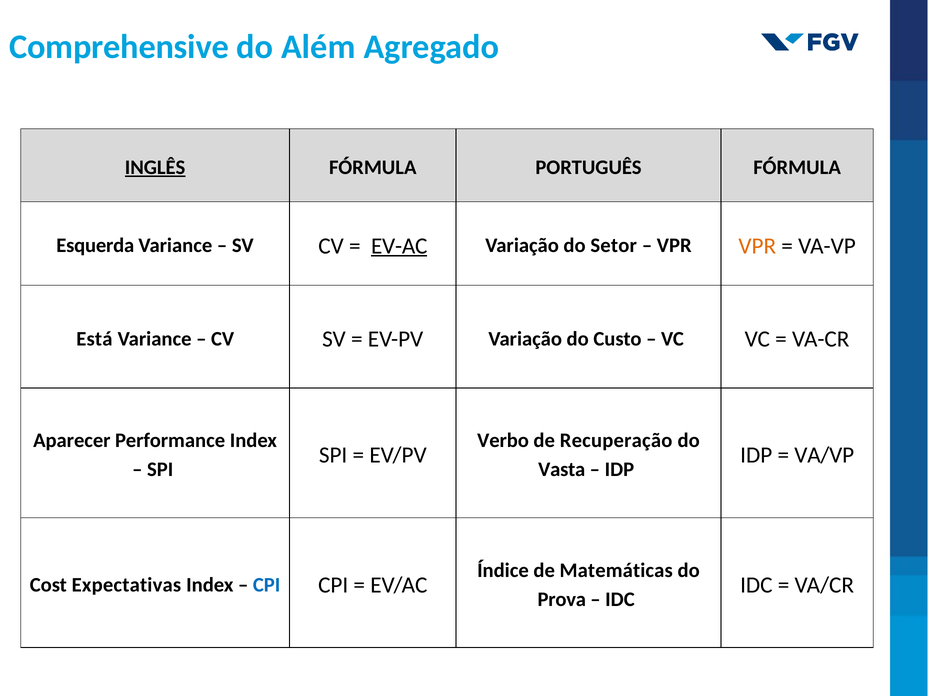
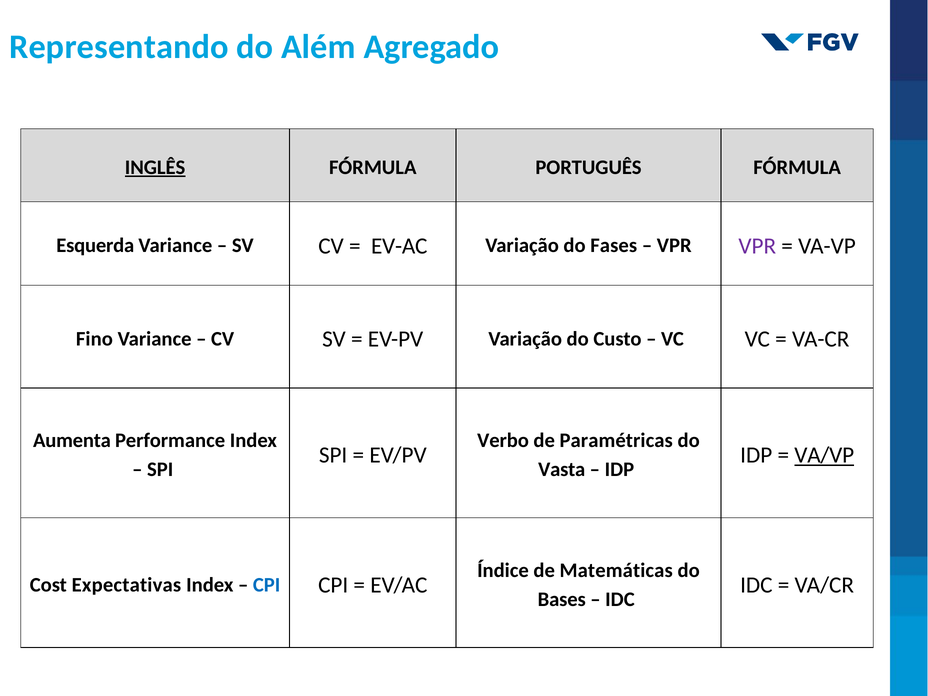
Comprehensive: Comprehensive -> Representando
EV-AC underline: present -> none
Setor: Setor -> Fases
VPR at (757, 246) colour: orange -> purple
Está: Está -> Fino
Aparecer: Aparecer -> Aumenta
Recuperação: Recuperação -> Paramétricas
VA/VP underline: none -> present
Prova: Prova -> Bases
